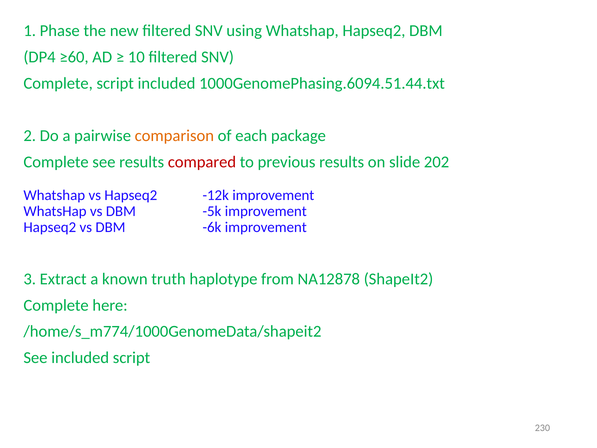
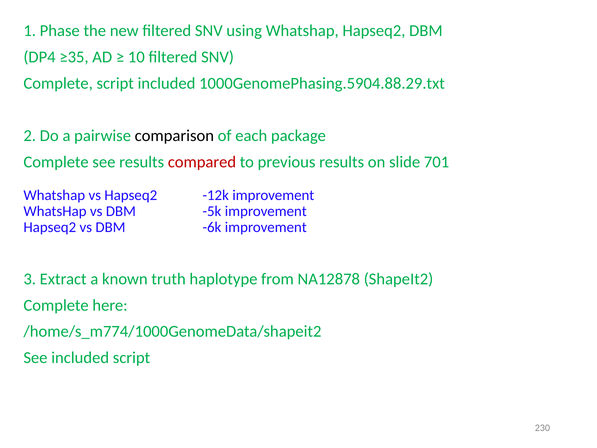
≥60: ≥60 -> ≥35
1000GenomePhasing.6094.51.44.txt: 1000GenomePhasing.6094.51.44.txt -> 1000GenomePhasing.5904.88.29.txt
comparison colour: orange -> black
202: 202 -> 701
